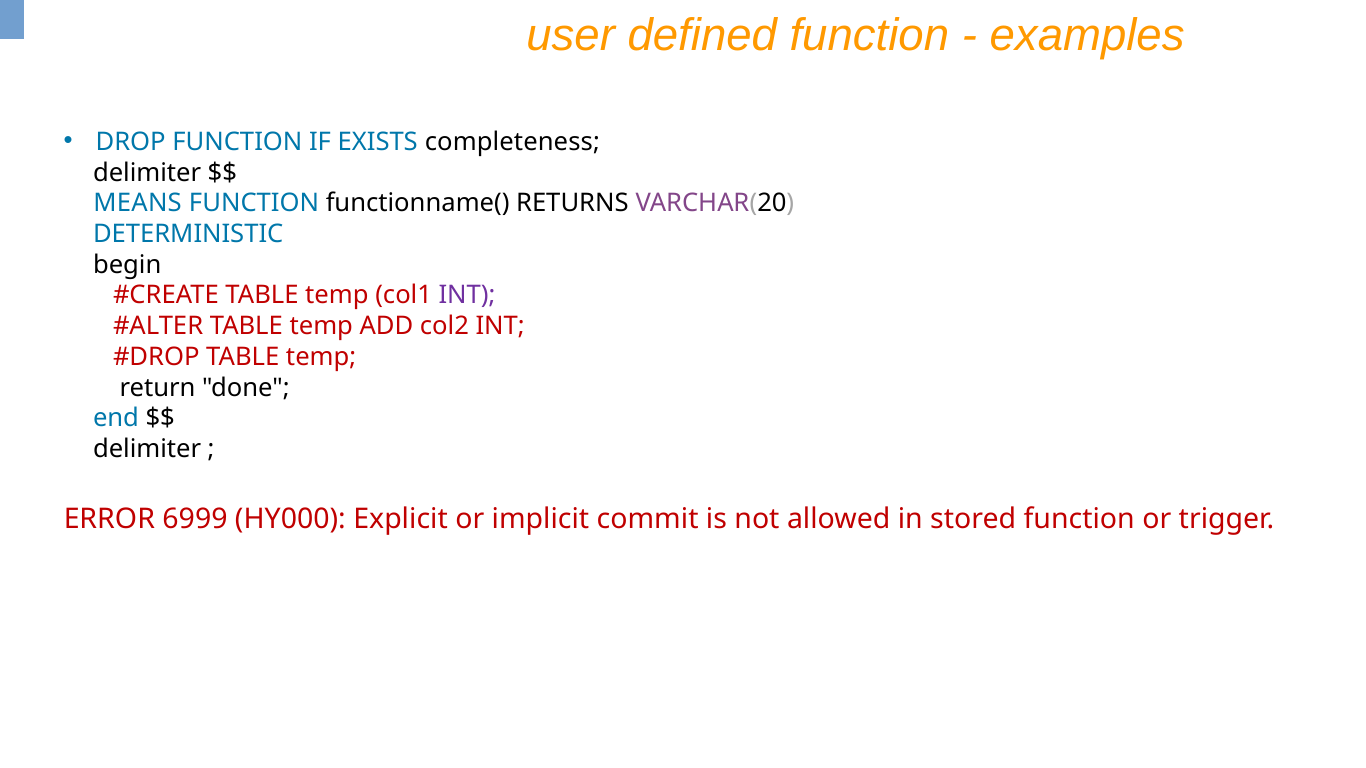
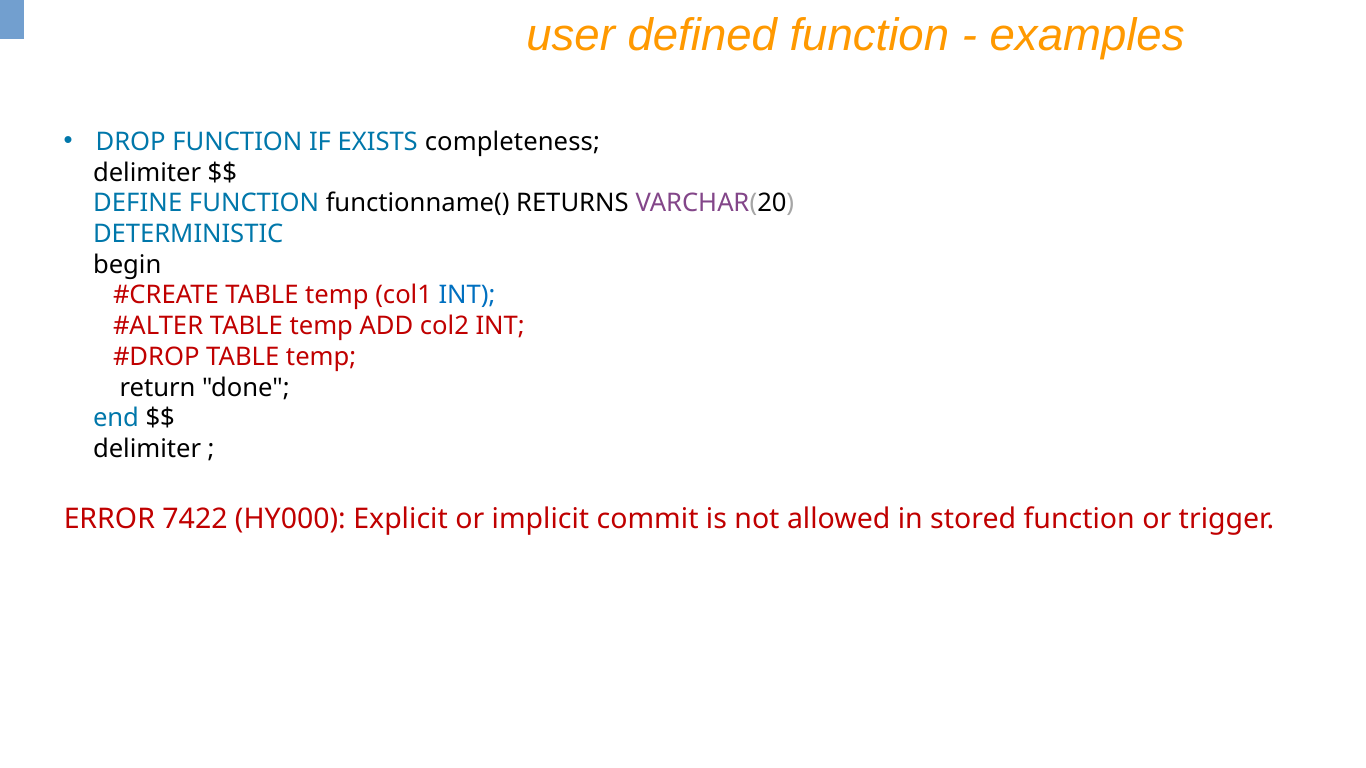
MEANS: MEANS -> DEFINE
INT at (467, 296) colour: purple -> blue
6999: 6999 -> 7422
